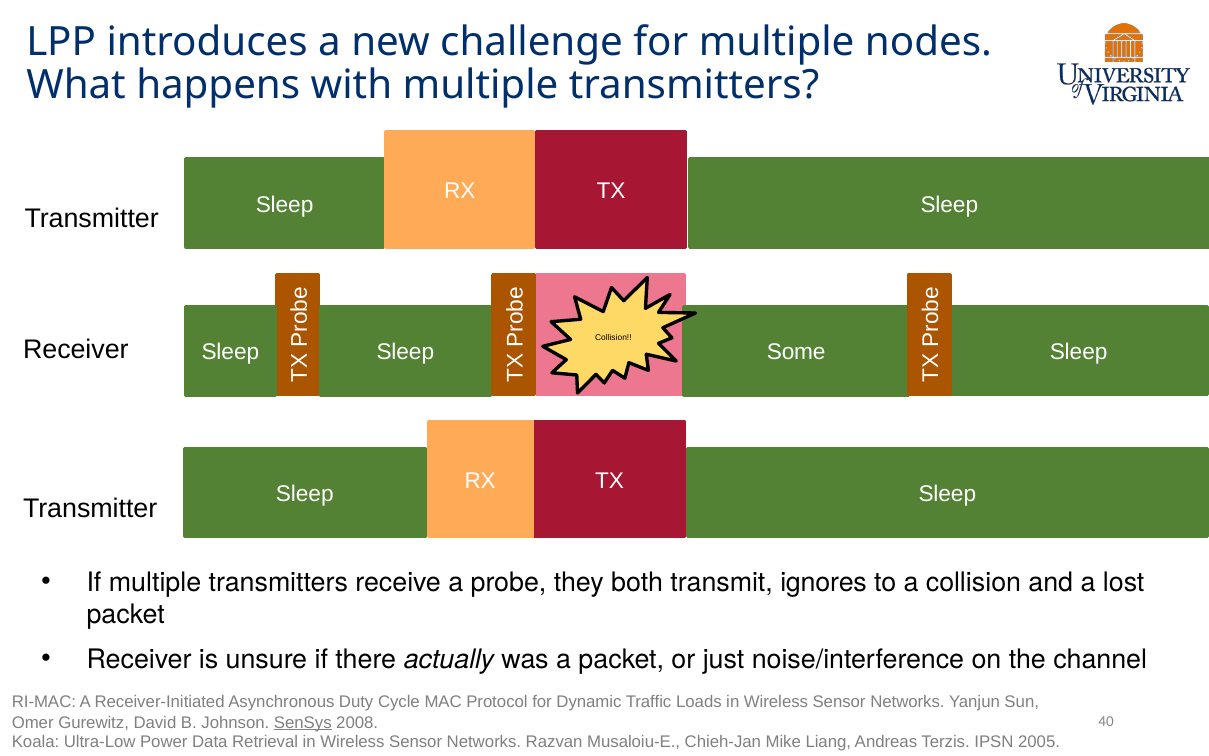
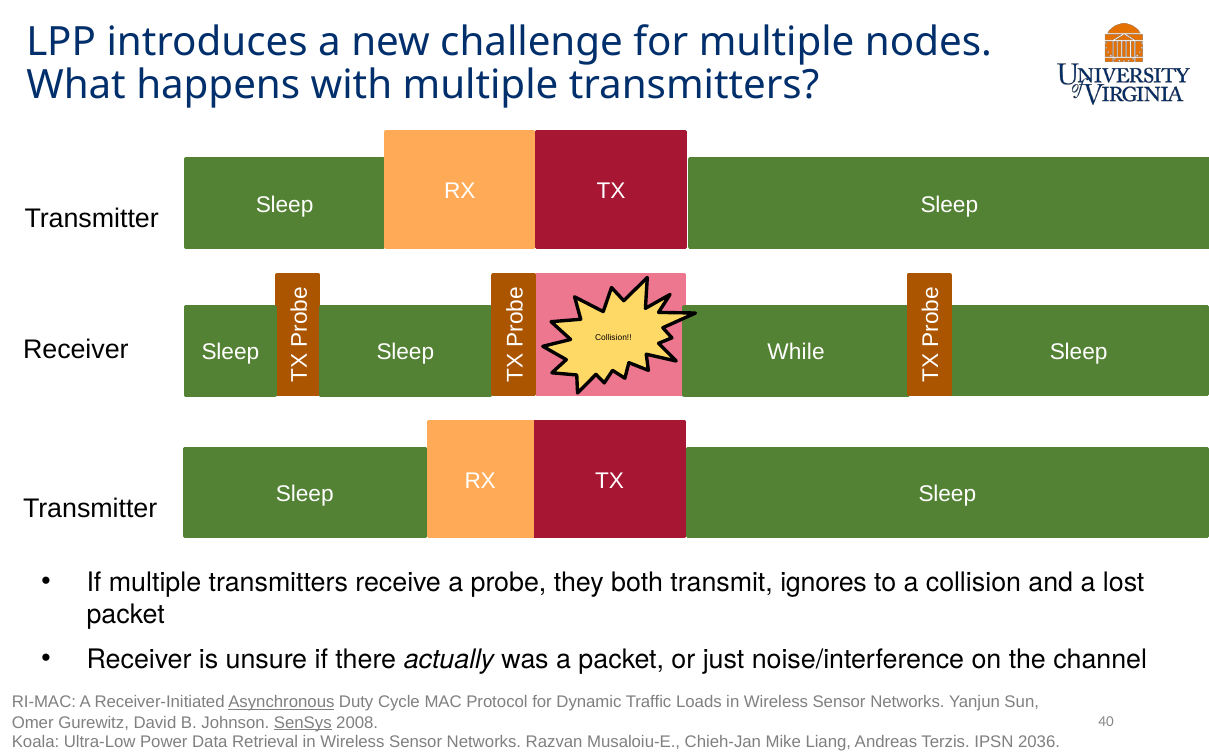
Some: Some -> While
Asynchronous underline: none -> present
2005: 2005 -> 2036
